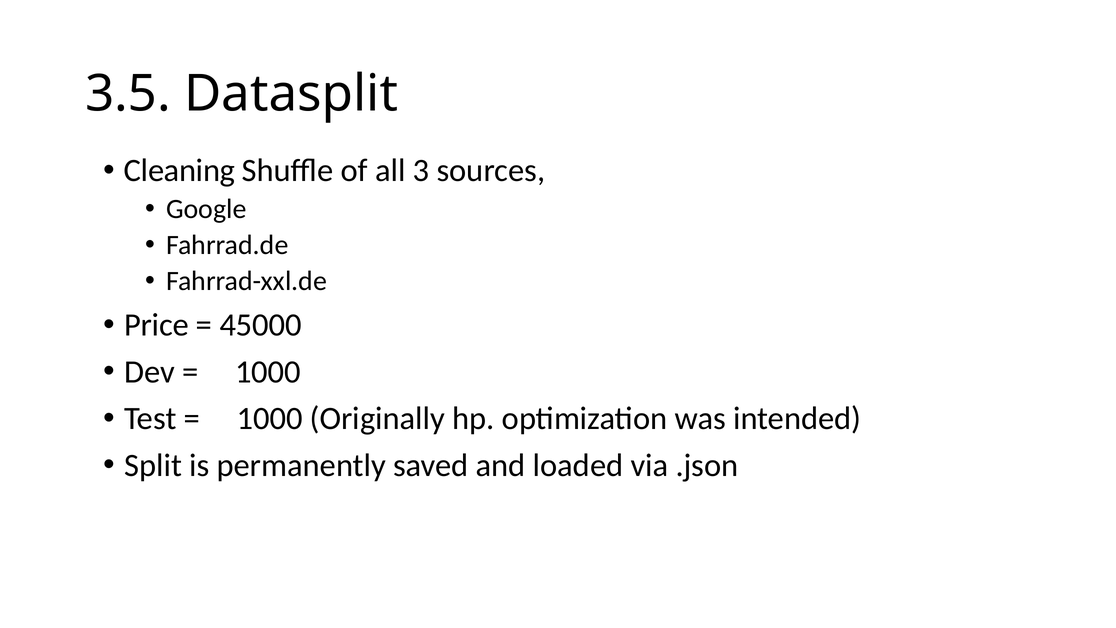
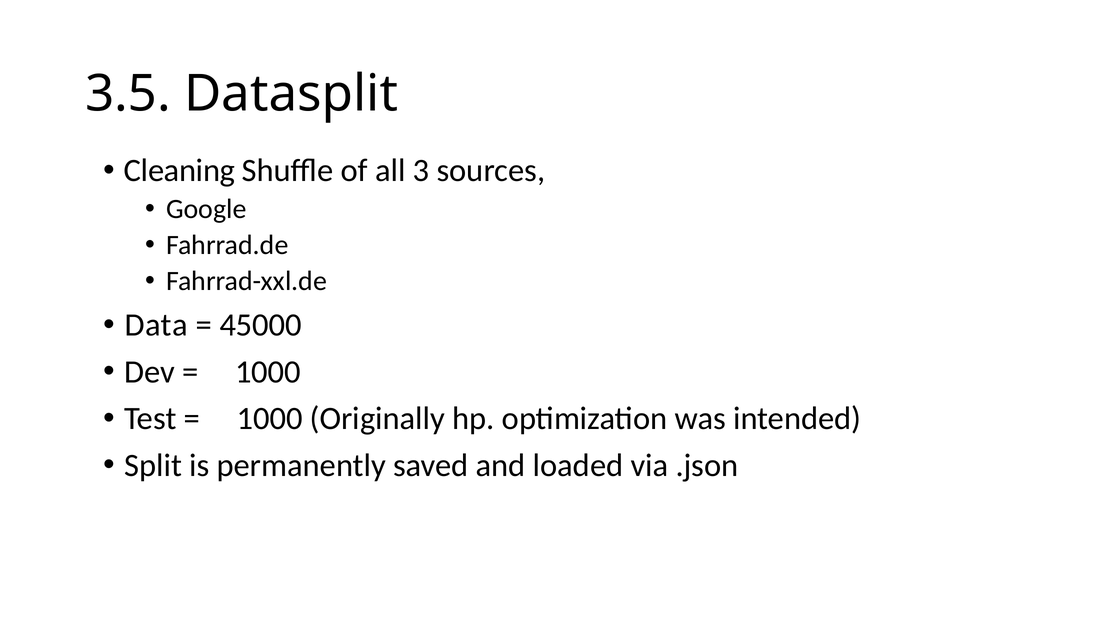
Price: Price -> Data
